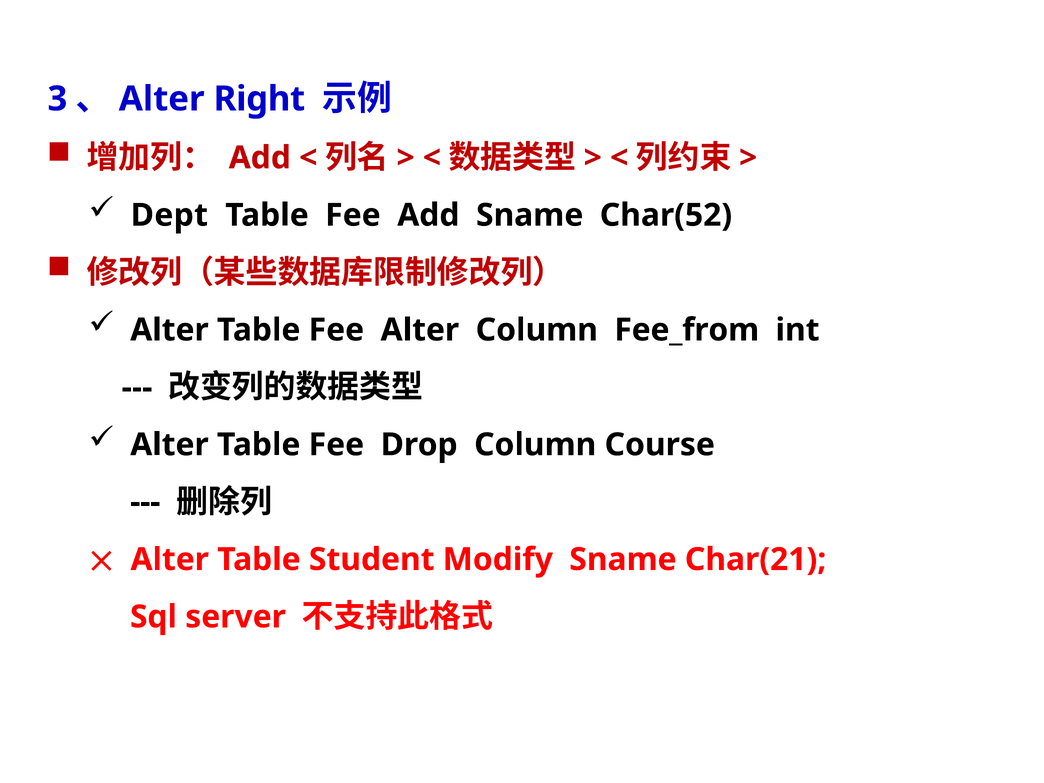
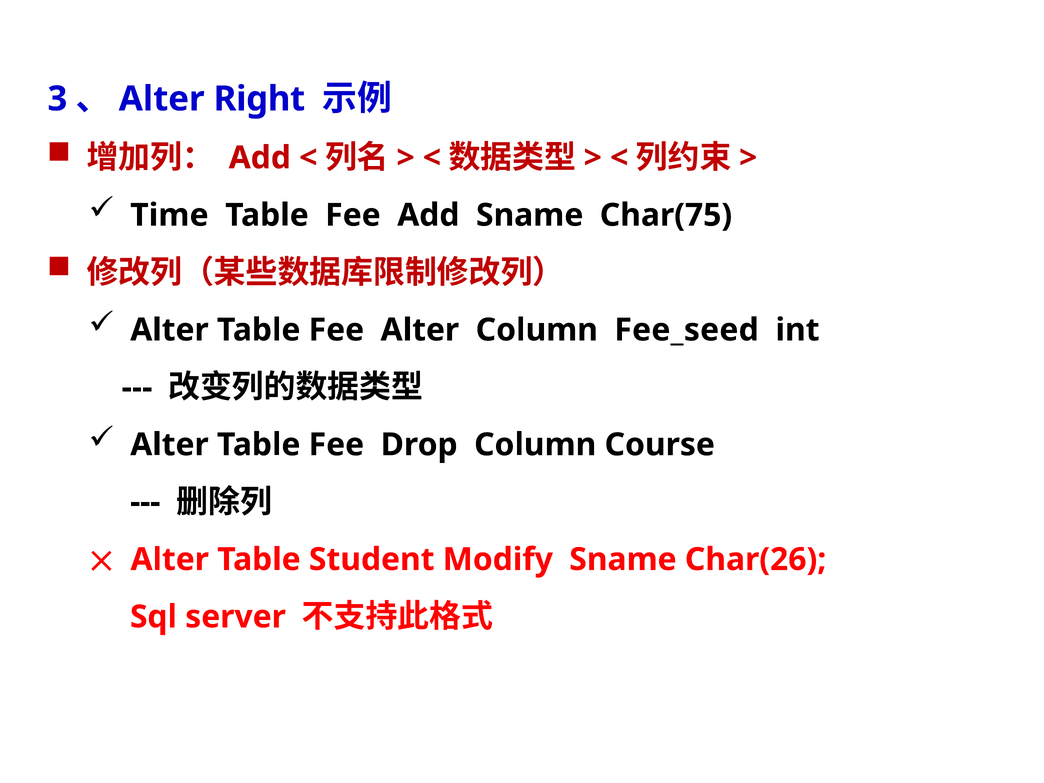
Dept: Dept -> Time
Char(52: Char(52 -> Char(75
Fee_from: Fee_from -> Fee_seed
Char(21: Char(21 -> Char(26
